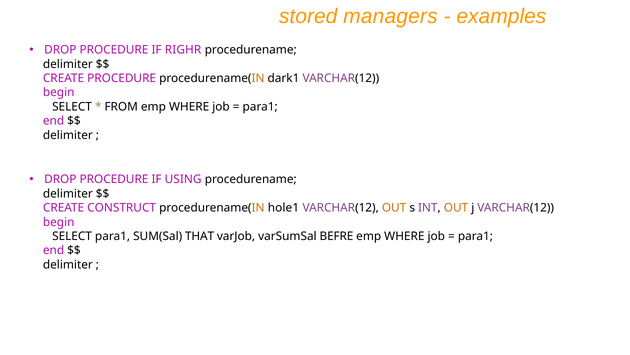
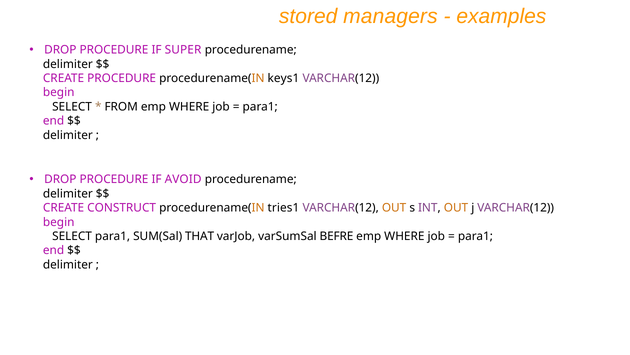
RIGHR: RIGHR -> SUPER
dark1: dark1 -> keys1
USING: USING -> AVOID
hole1: hole1 -> tries1
